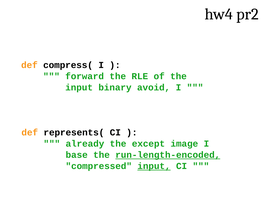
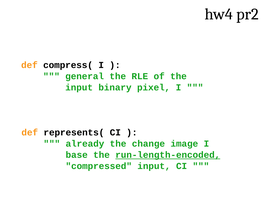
forward: forward -> general
avoid: avoid -> pixel
except: except -> change
input at (154, 166) underline: present -> none
